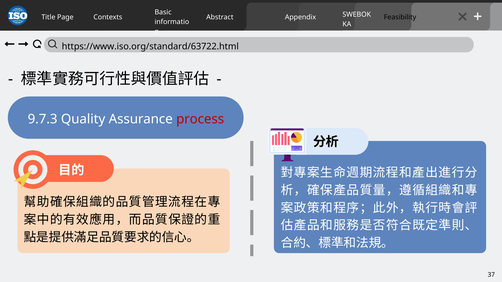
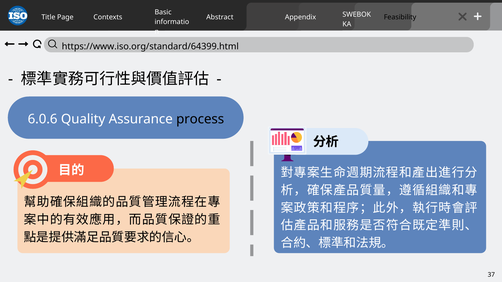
https://www.iso.org/standard/63722.html: https://www.iso.org/standard/63722.html -> https://www.iso.org/standard/64399.html
9.7.3: 9.7.3 -> 6.0.6
process colour: red -> black
